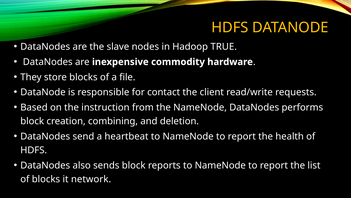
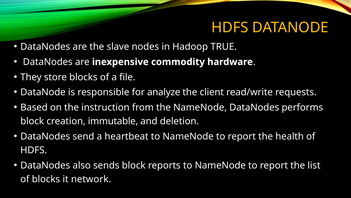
contact: contact -> analyze
combining: combining -> immutable
